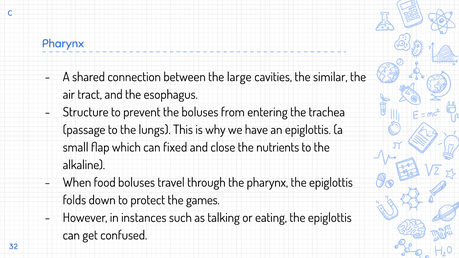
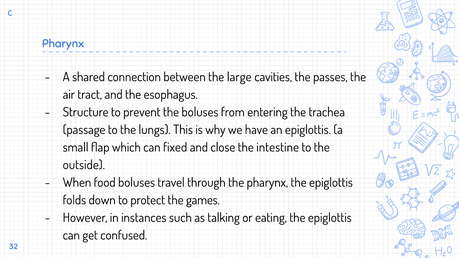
similar: similar -> passes
nutrients: nutrients -> intestine
alkaline: alkaline -> outside
